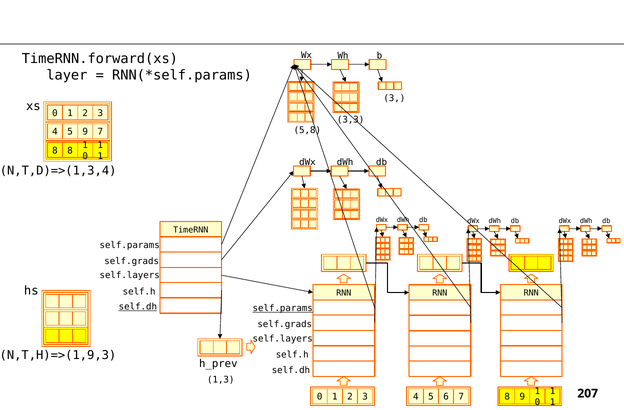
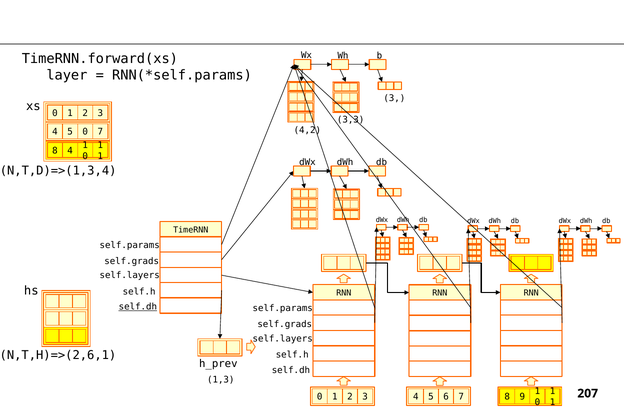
5,8: 5,8 -> 4,2
5 9: 9 -> 0
8 8: 8 -> 4
self.params at (283, 308) underline: present -> none
N,T,H)=>(1,9,3: N,T,H)=>(1,9,3 -> N,T,H)=>(2,6,1
